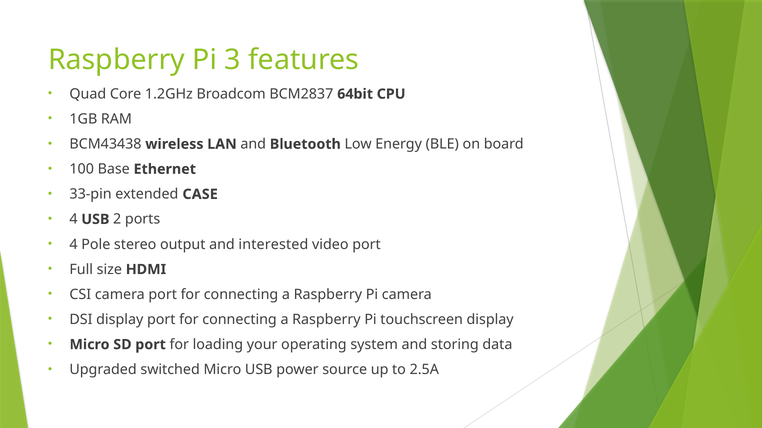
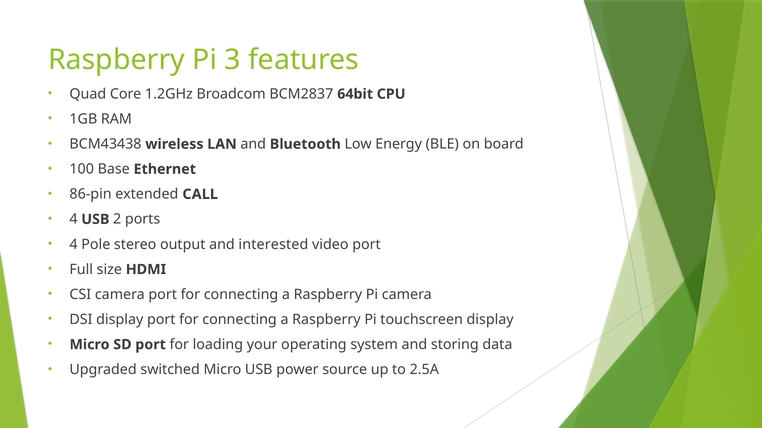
33-pin: 33-pin -> 86-pin
CASE: CASE -> CALL
